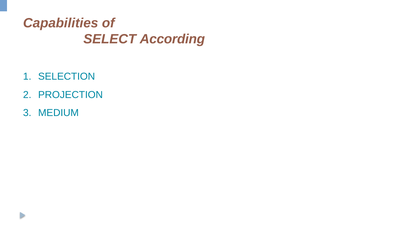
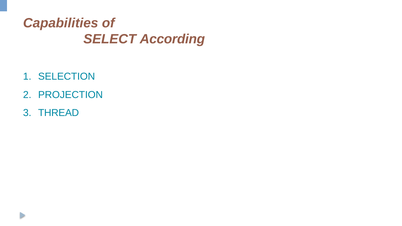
MEDIUM: MEDIUM -> THREAD
